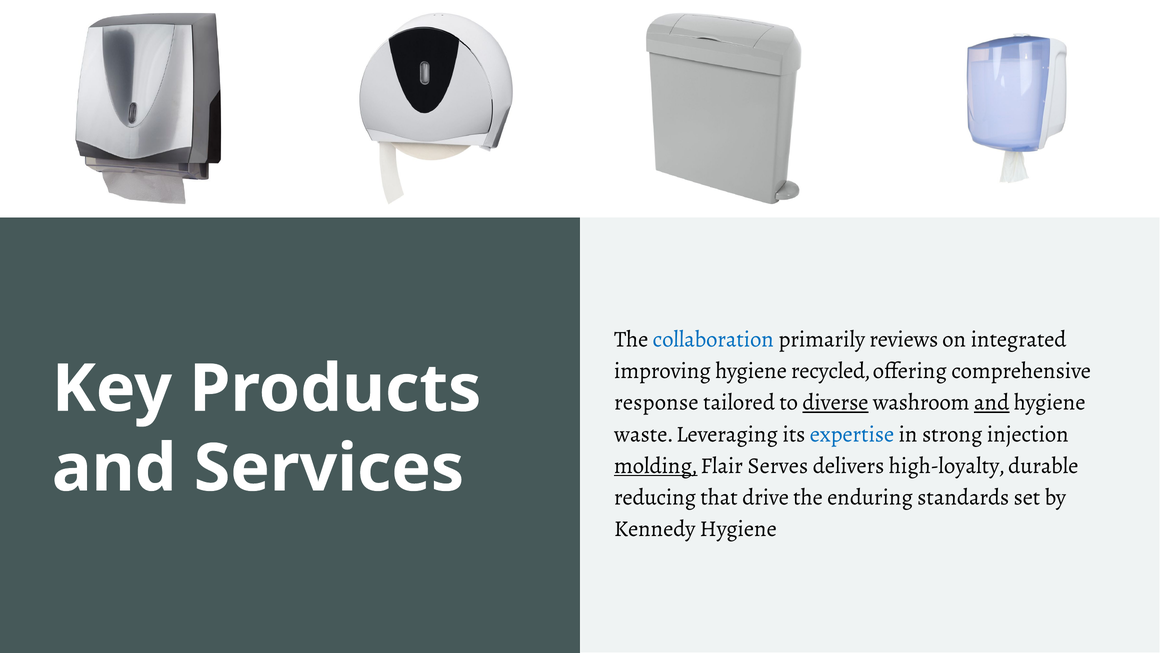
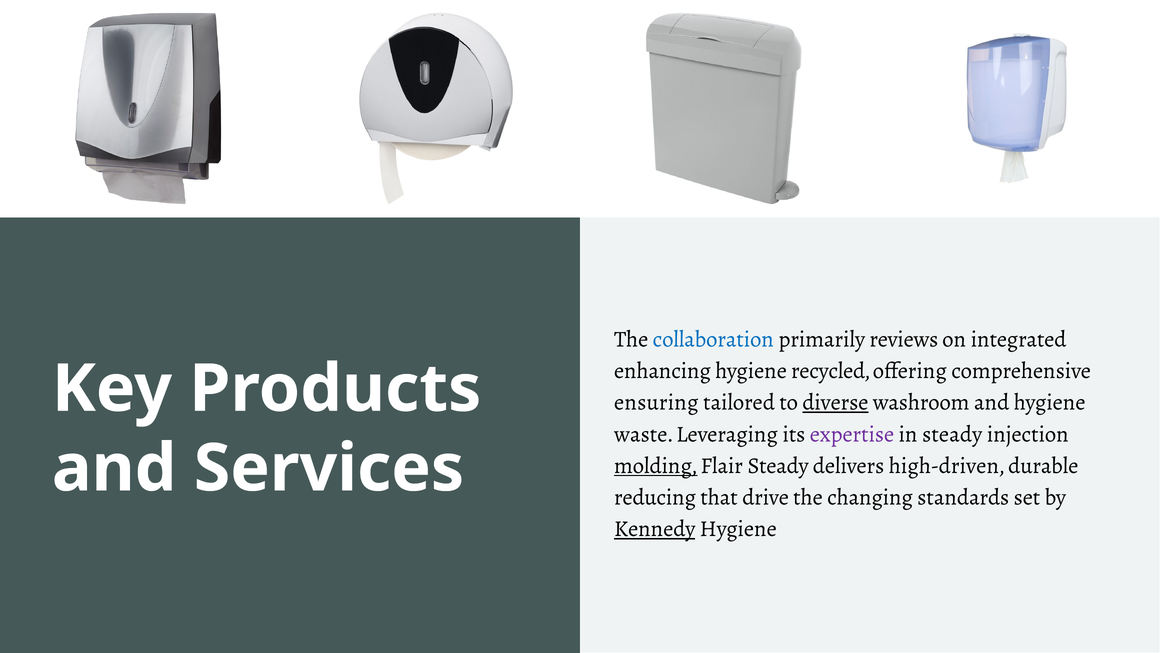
improving: improving -> enhancing
response: response -> ensuring
and at (992, 402) underline: present -> none
expertise colour: blue -> purple
in strong: strong -> steady
Flair Serves: Serves -> Steady
high-loyalty: high-loyalty -> high-driven
enduring: enduring -> changing
Kennedy underline: none -> present
